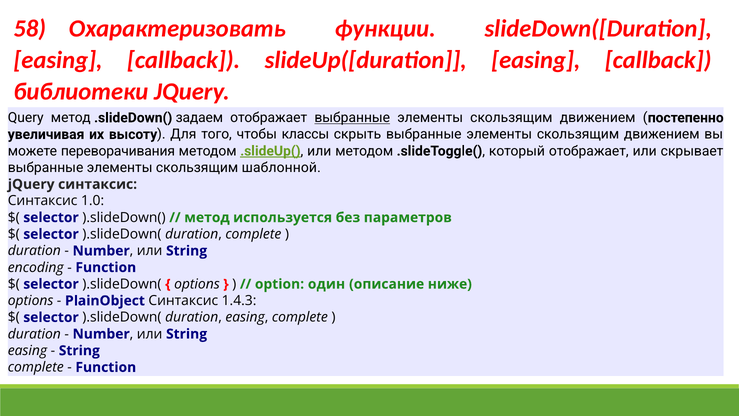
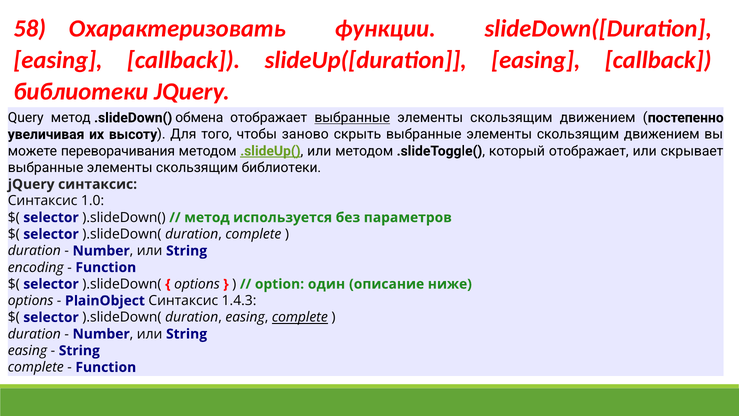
задаем: задаем -> обмена
классы: классы -> заново
скользящим шаблонной: шаблонной -> библиотеки
complete at (300, 317) underline: none -> present
